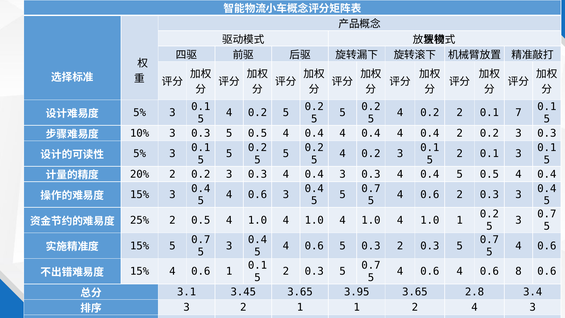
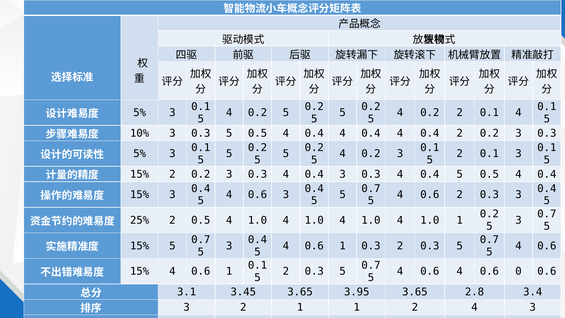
0.1 7: 7 -> 4
20% at (140, 174): 20% -> 15%
5 at (343, 246): 5 -> 1
8: 8 -> 0
